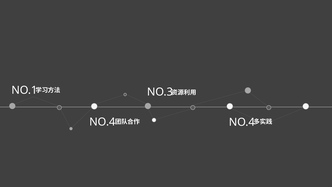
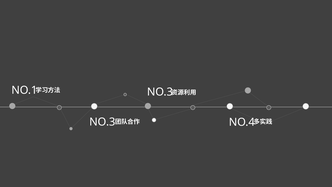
NO.4 at (102, 122): NO.4 -> NO.3
